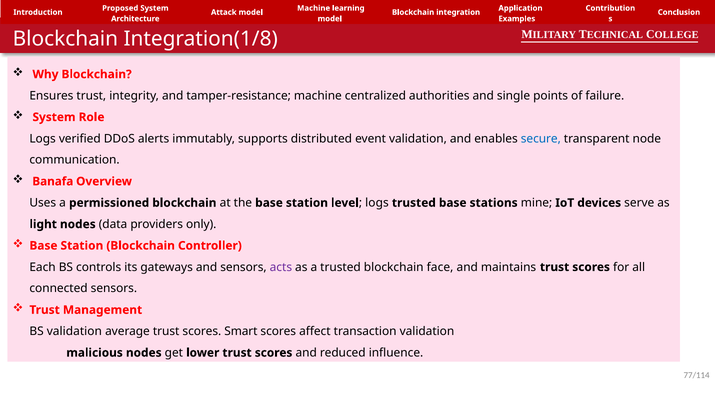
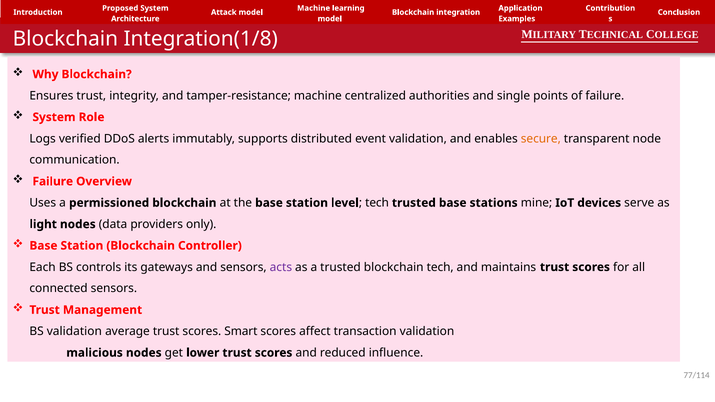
secure colour: blue -> orange
Banafa at (53, 181): Banafa -> Failure
level logs: logs -> tech
blockchain face: face -> tech
